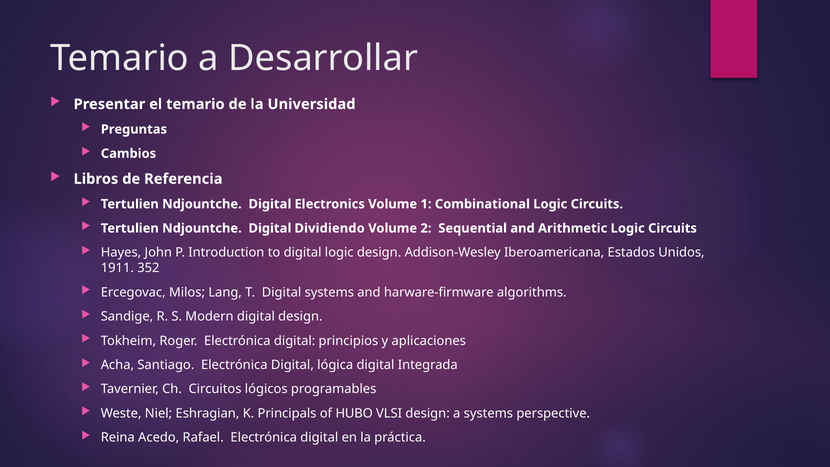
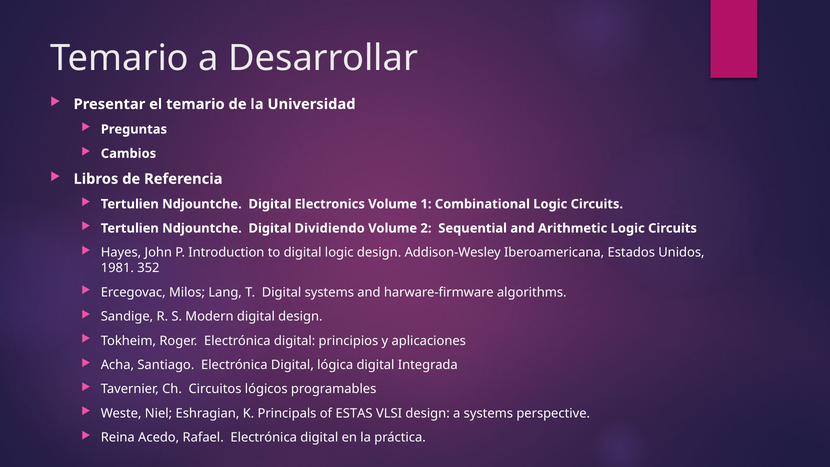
1911: 1911 -> 1981
HUBO: HUBO -> ESTAS
